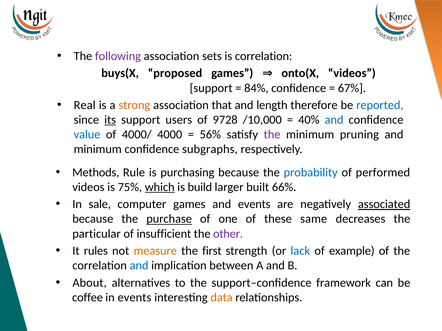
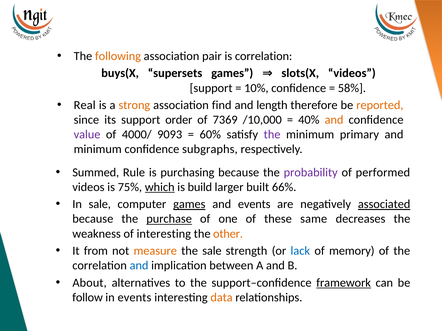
following colour: purple -> orange
sets: sets -> pair
proposed: proposed -> supersets
onto(X: onto(X -> slots(X
84%: 84% -> 10%
67%: 67% -> 58%
that: that -> find
reported colour: blue -> orange
its underline: present -> none
users: users -> order
9728: 9728 -> 7369
and at (334, 120) colour: blue -> orange
value colour: blue -> purple
4000: 4000 -> 9093
56%: 56% -> 60%
pruning: pruning -> primary
Methods: Methods -> Summed
probability colour: blue -> purple
games at (189, 205) underline: none -> present
particular: particular -> weakness
of insufficient: insufficient -> interesting
other colour: purple -> orange
rules: rules -> from
the first: first -> sale
example: example -> memory
framework underline: none -> present
coffee: coffee -> follow
